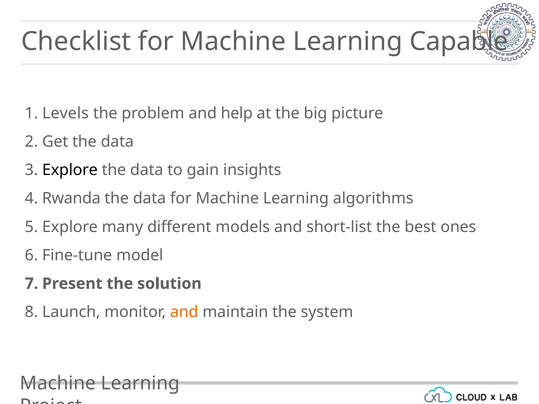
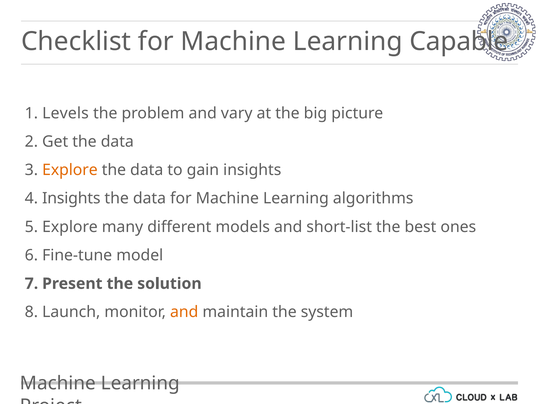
help: help -> vary
Explore at (70, 170) colour: black -> orange
Rwanda at (71, 199): Rwanda -> Insights
